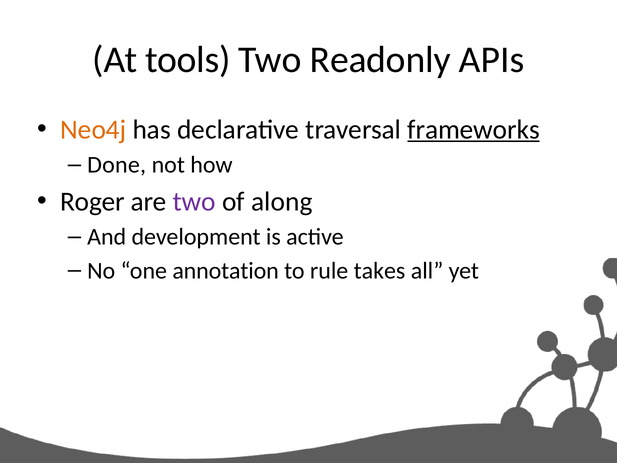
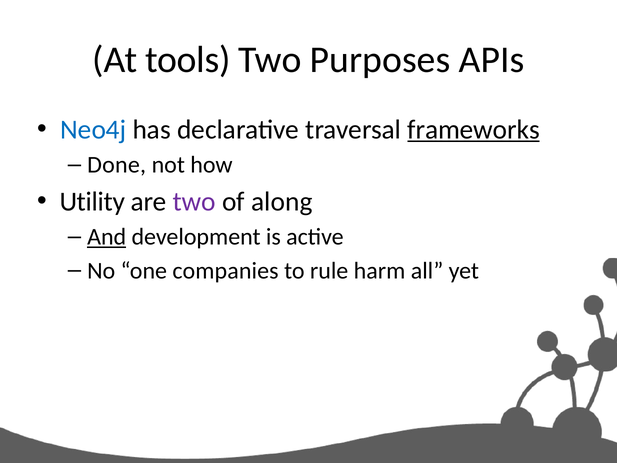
Readonly: Readonly -> Purposes
Neo4j colour: orange -> blue
Roger: Roger -> Utility
And underline: none -> present
annotation: annotation -> companies
takes: takes -> harm
